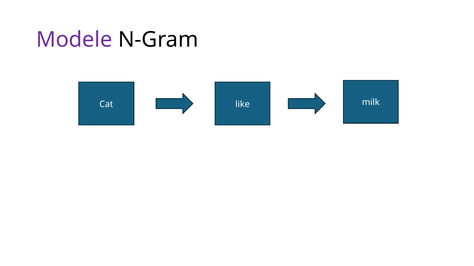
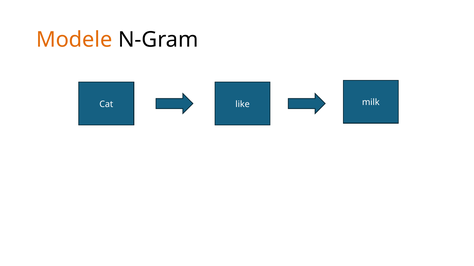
Modele colour: purple -> orange
